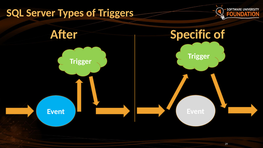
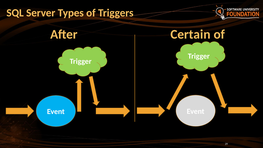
Specific: Specific -> Certain
